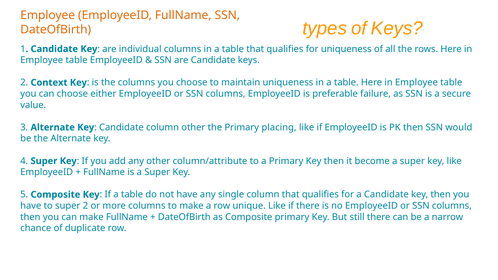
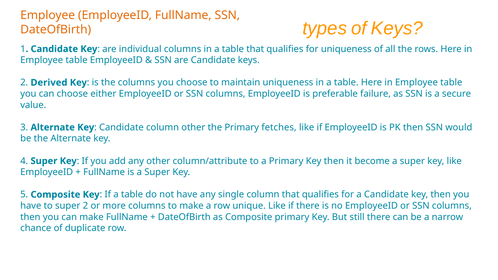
Context: Context -> Derived
placing: placing -> fetches
